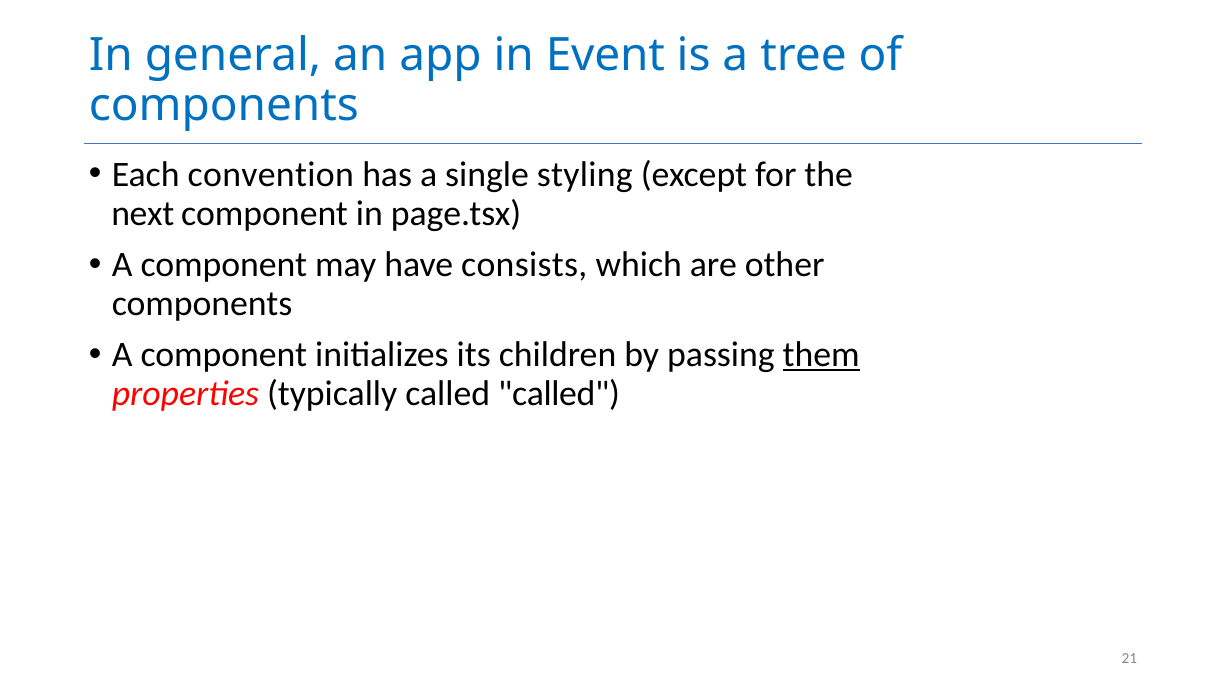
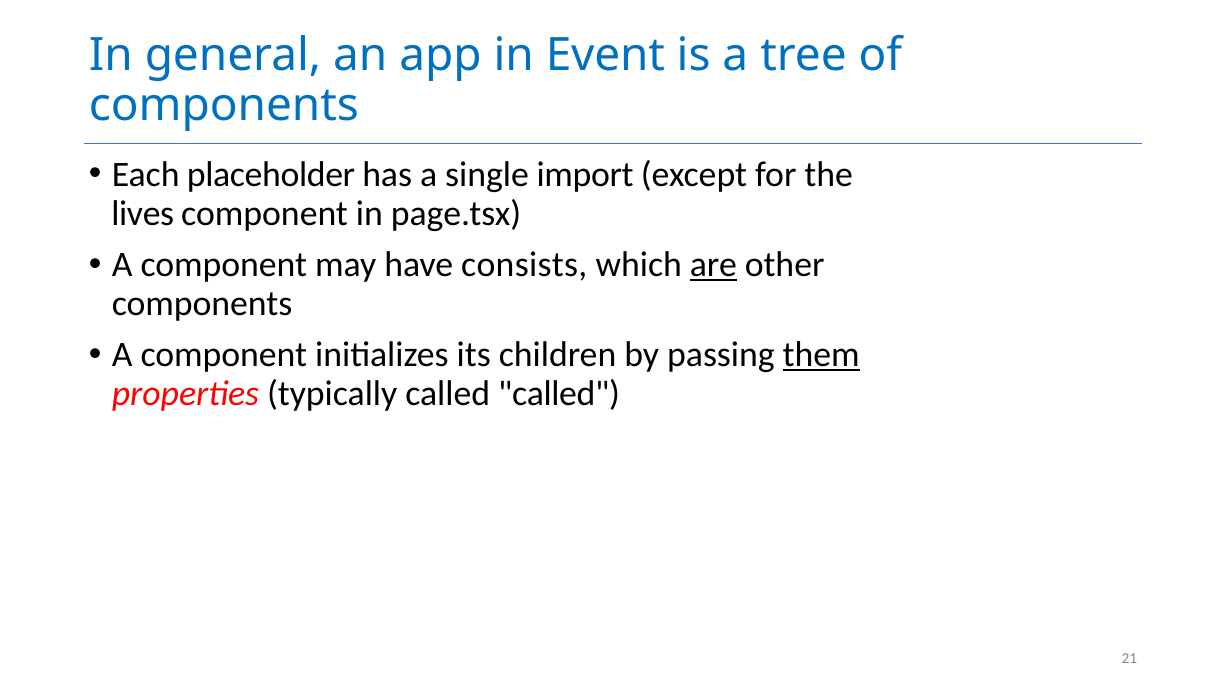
convention: convention -> placeholder
styling: styling -> import
next: next -> lives
are underline: none -> present
